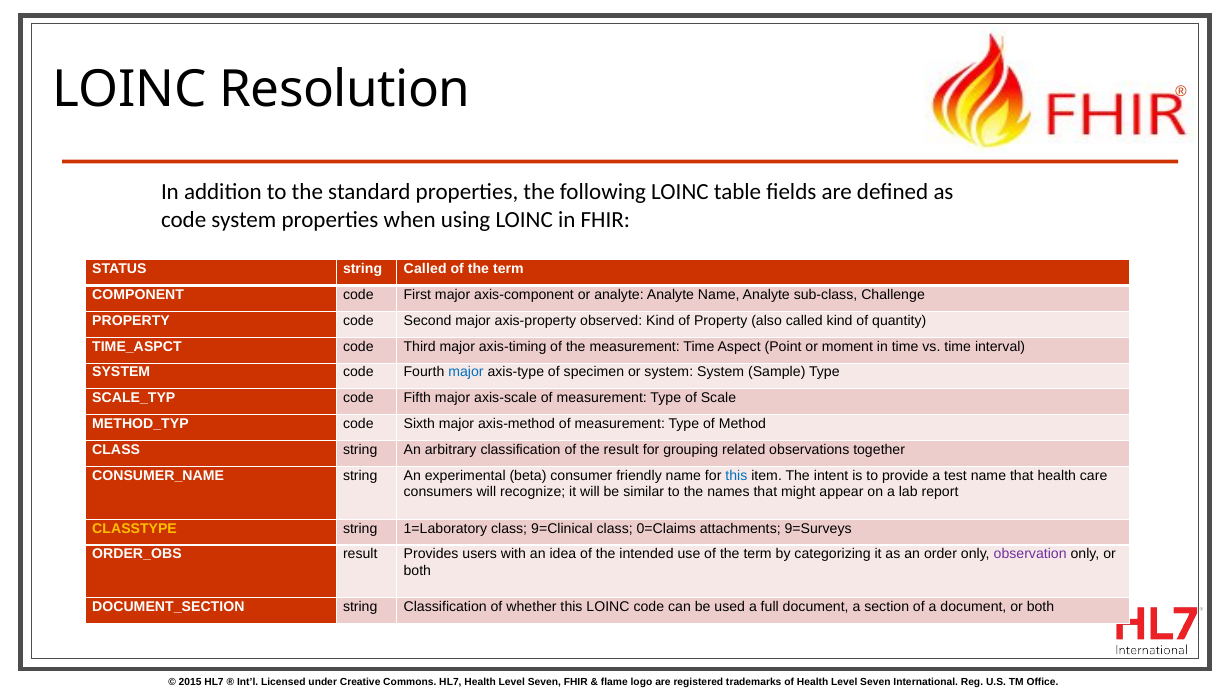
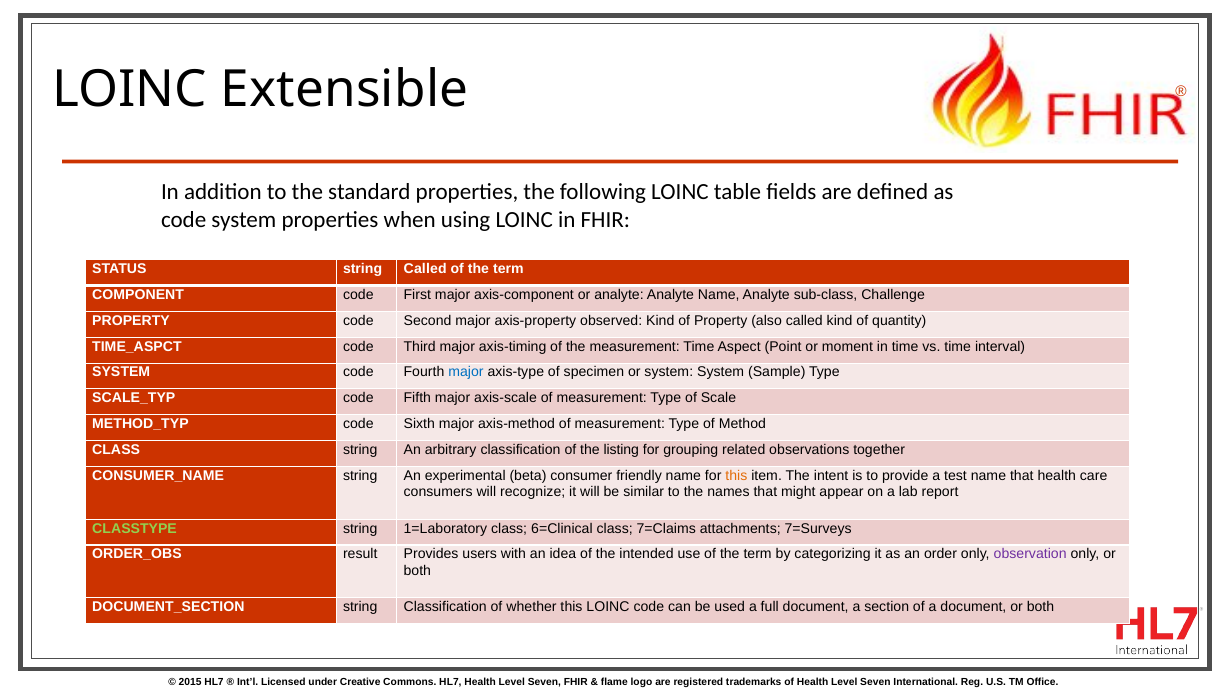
Resolution: Resolution -> Extensible
the result: result -> listing
this at (736, 475) colour: blue -> orange
CLASSTYPE colour: yellow -> light green
9=Clinical: 9=Clinical -> 6=Clinical
0=Claims: 0=Claims -> 7=Claims
9=Surveys: 9=Surveys -> 7=Surveys
